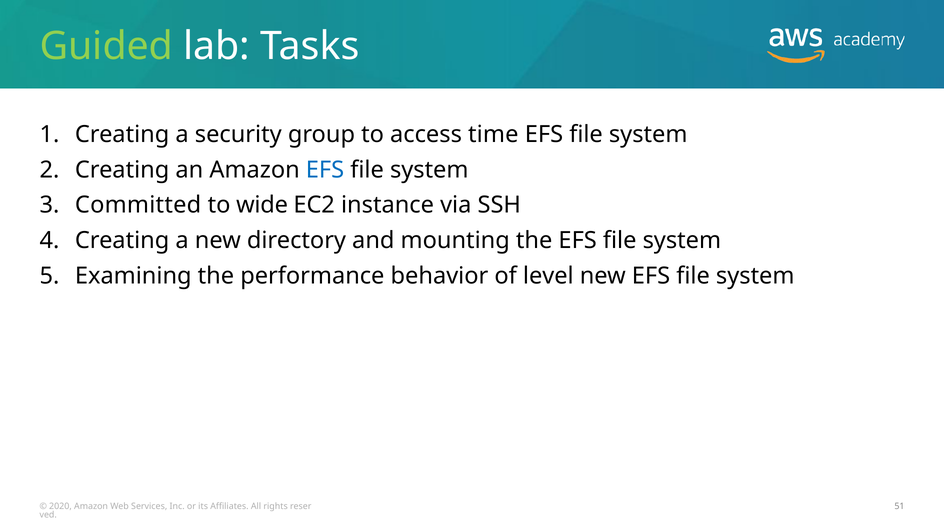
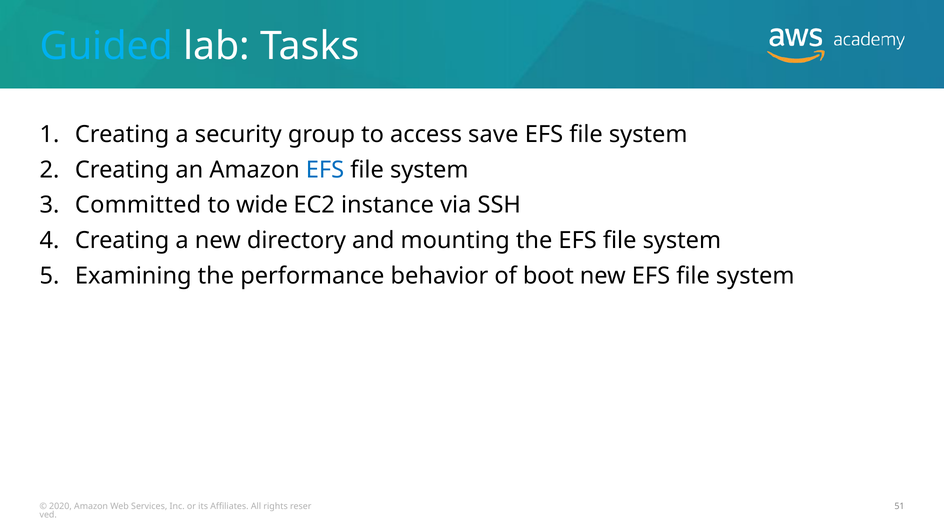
Guided colour: light green -> light blue
time: time -> save
level: level -> boot
